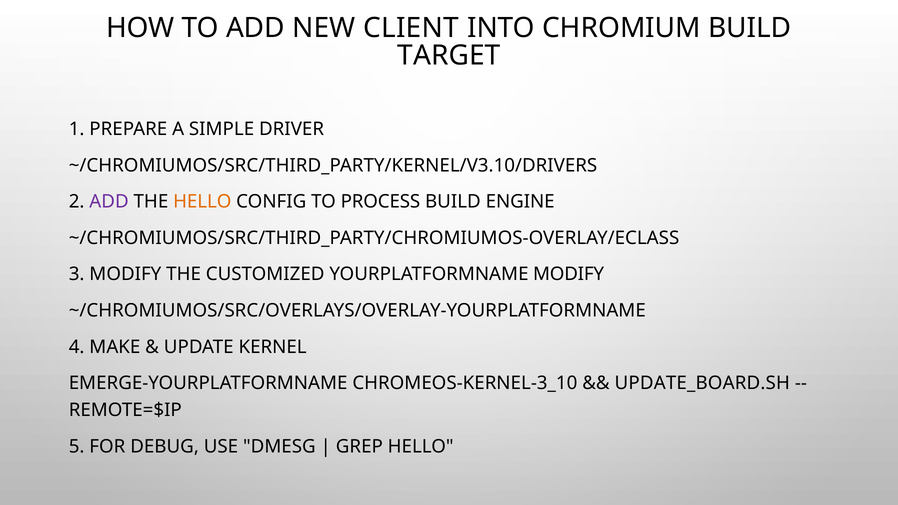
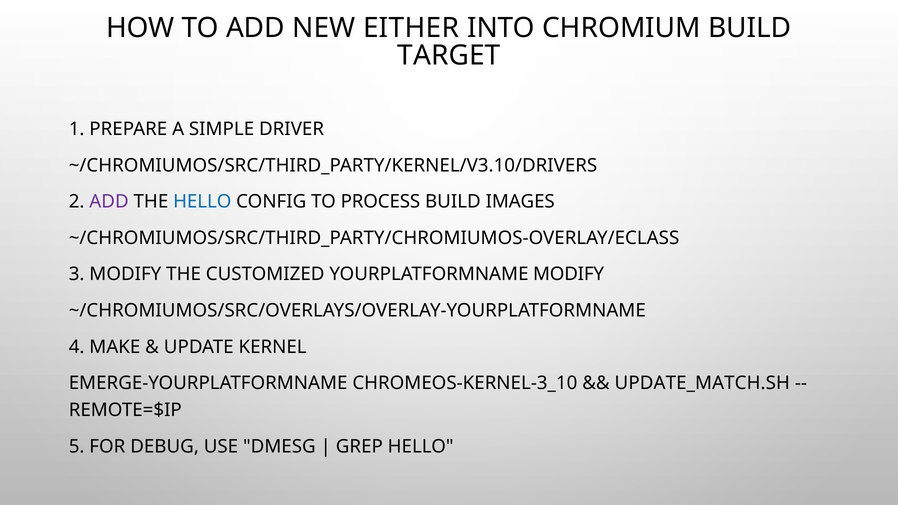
CLIENT: CLIENT -> EITHER
HELLO at (202, 202) colour: orange -> blue
ENGINE: ENGINE -> IMAGES
UPDATE_BOARD.SH: UPDATE_BOARD.SH -> UPDATE_MATCH.SH
